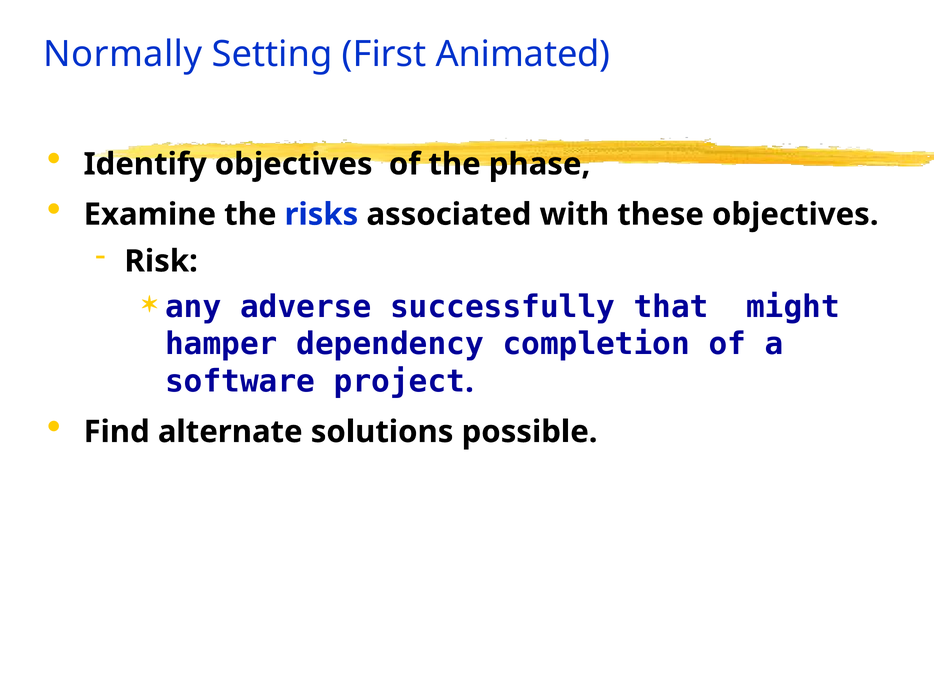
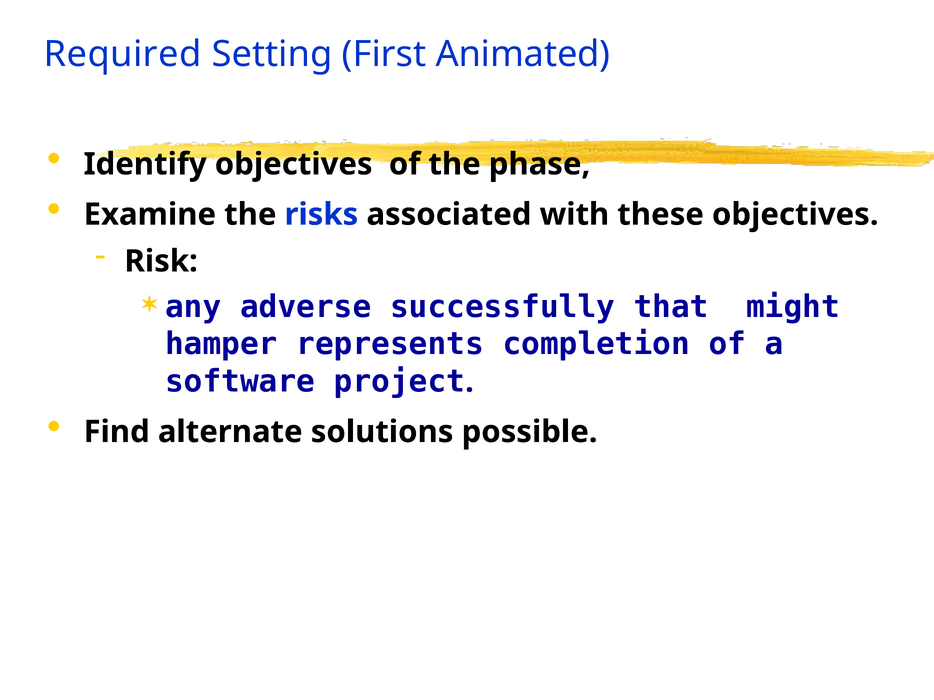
Normally: Normally -> Required
dependency: dependency -> represents
